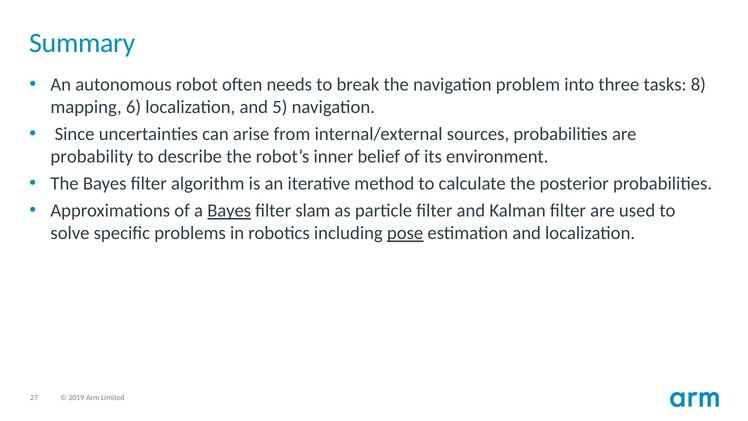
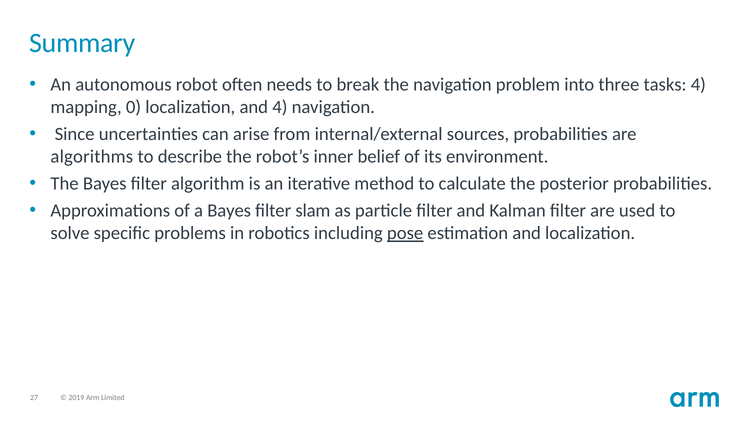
tasks 8: 8 -> 4
6: 6 -> 0
and 5: 5 -> 4
probability: probability -> algorithms
Bayes at (229, 211) underline: present -> none
